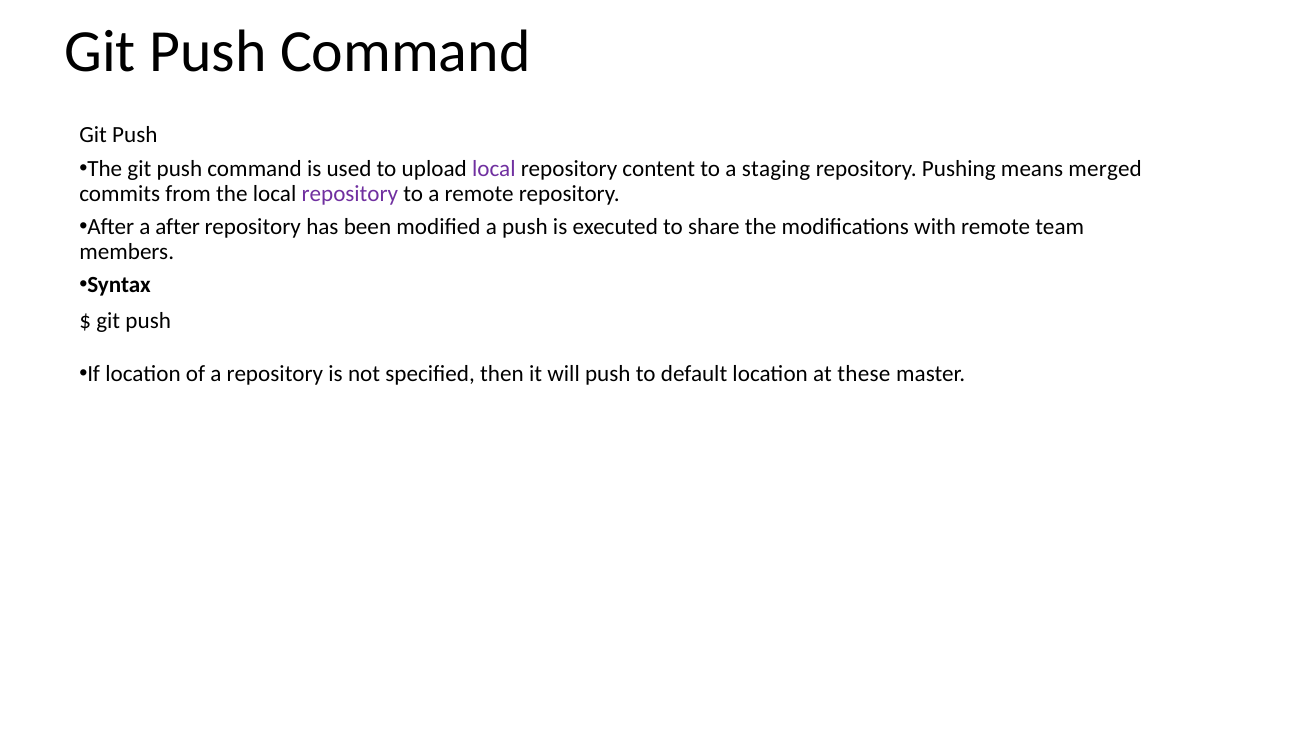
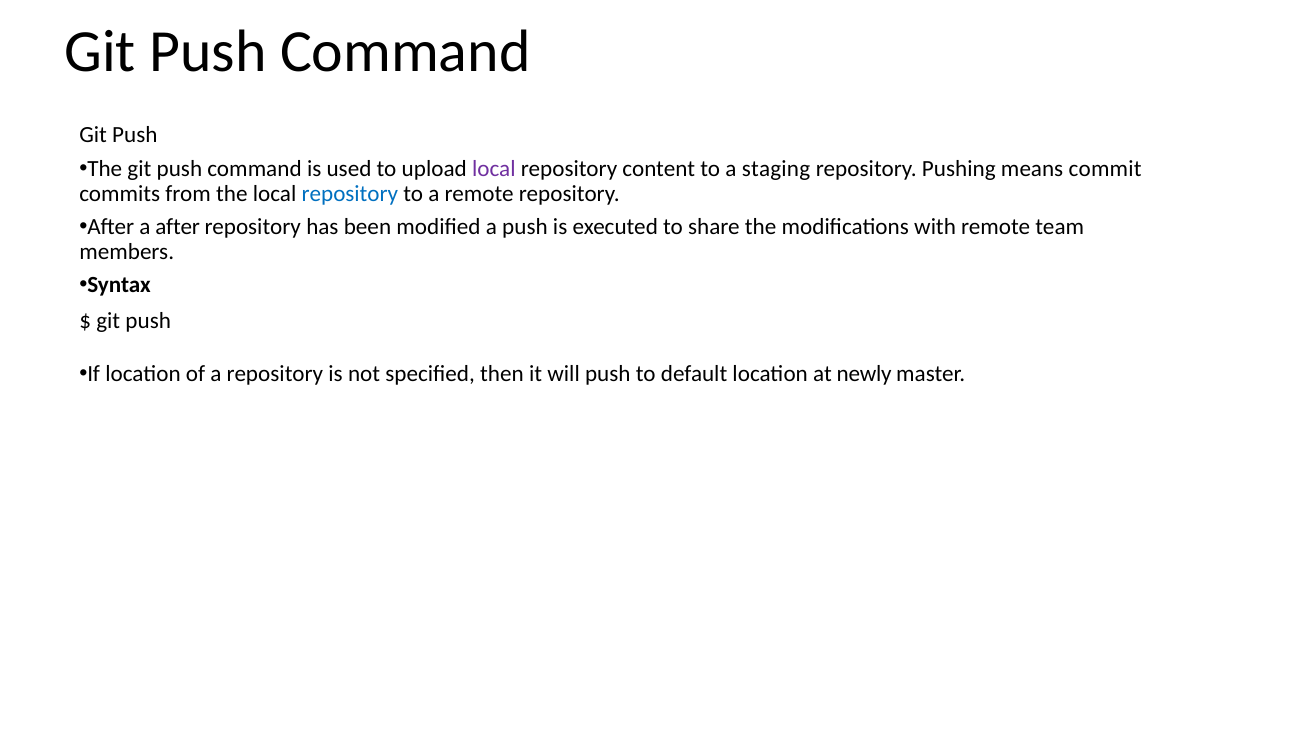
merged: merged -> commit
repository at (350, 194) colour: purple -> blue
these: these -> newly
